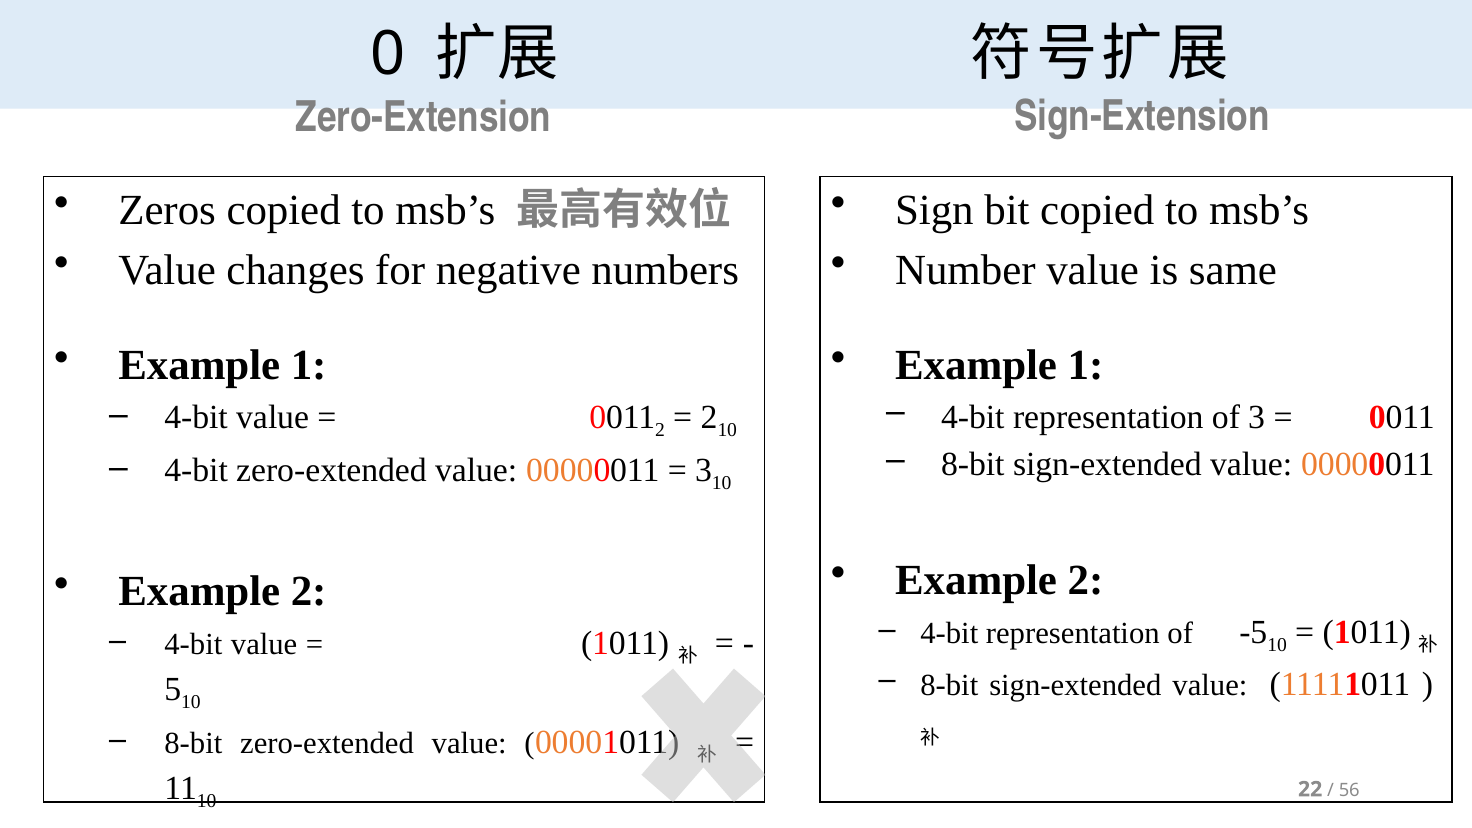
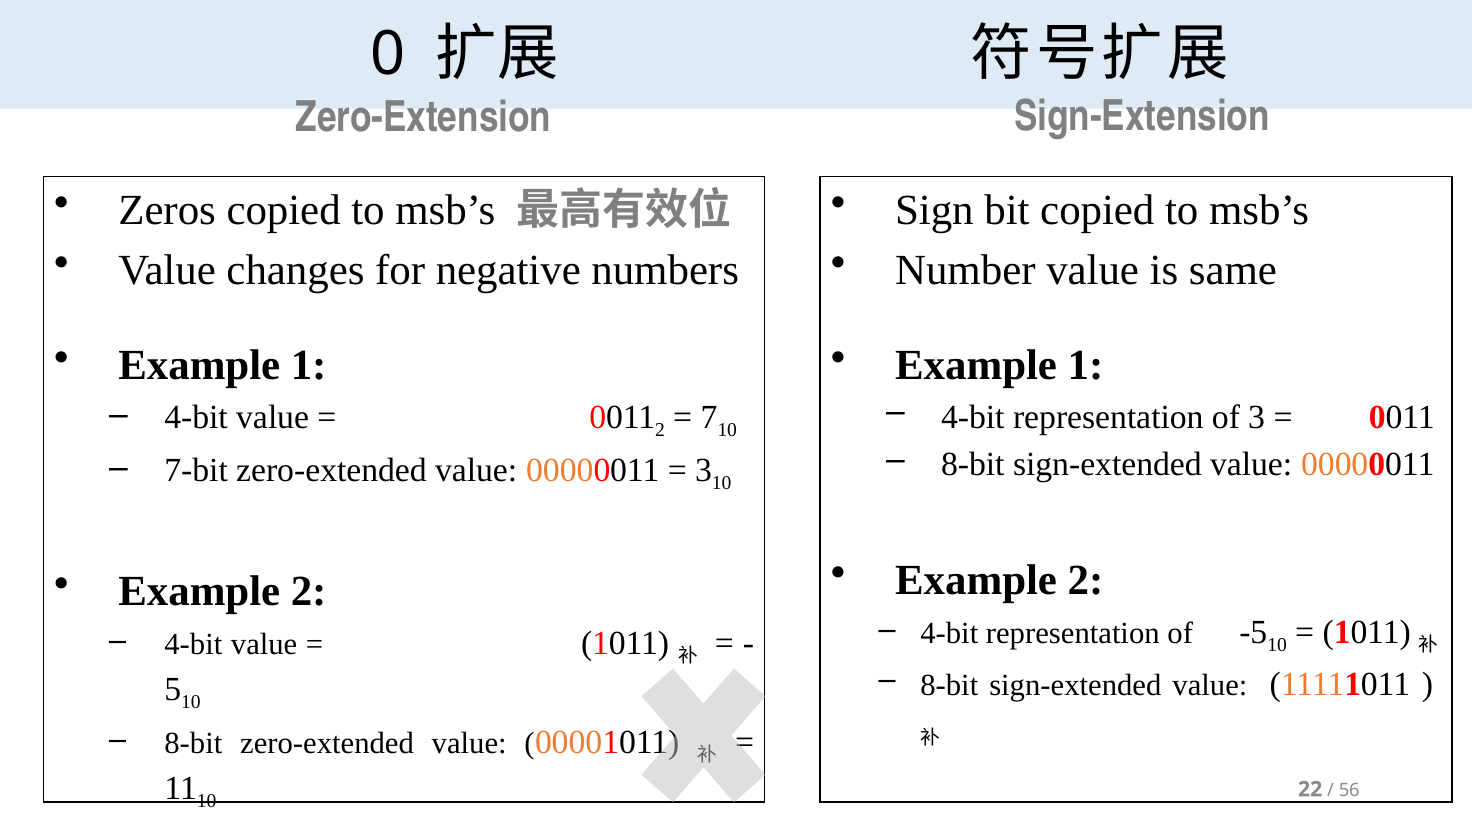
2 at (709, 417): 2 -> 7
4-bit at (196, 470): 4-bit -> 7-bit
